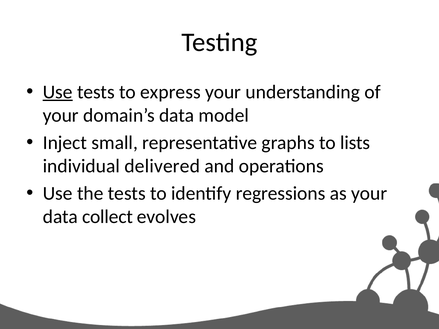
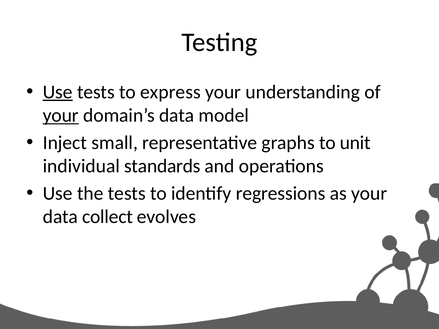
your at (61, 116) underline: none -> present
lists: lists -> unit
delivered: delivered -> standards
